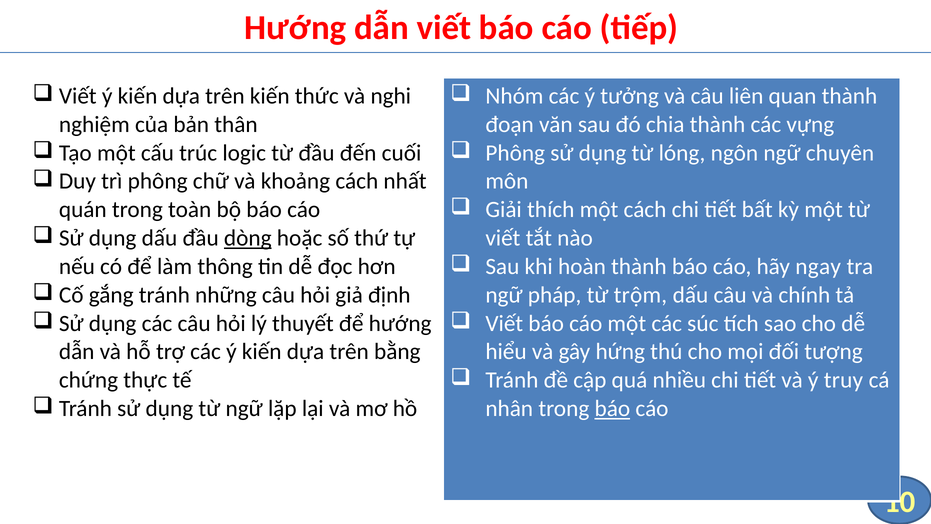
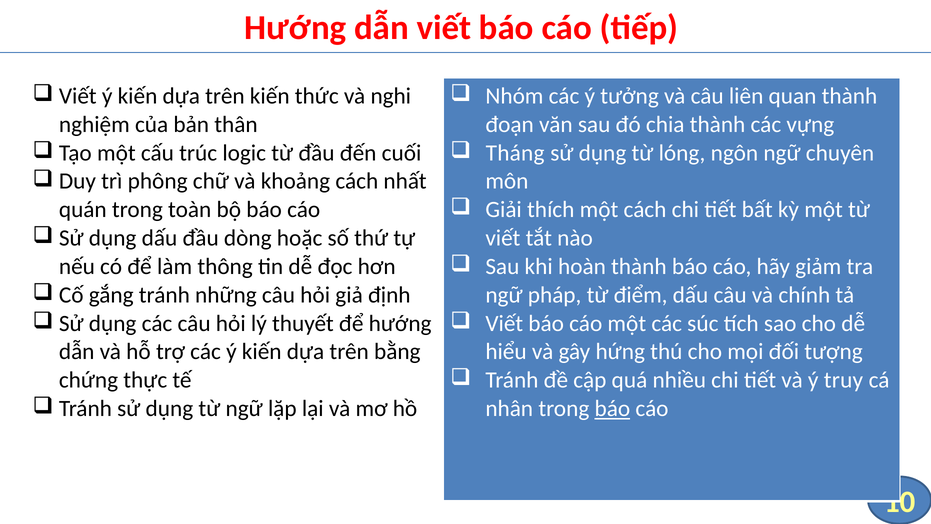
Phông at (515, 153): Phông -> Tháng
dòng underline: present -> none
ngay: ngay -> giảm
trộm: trộm -> điểm
